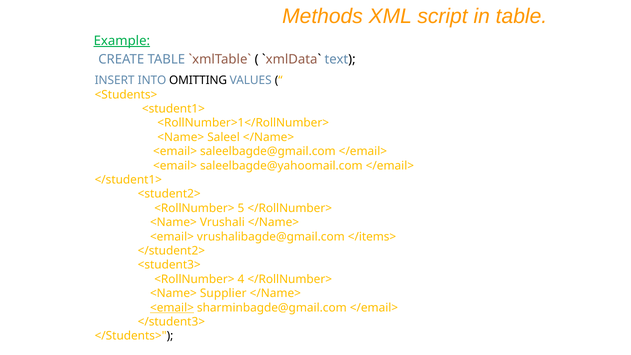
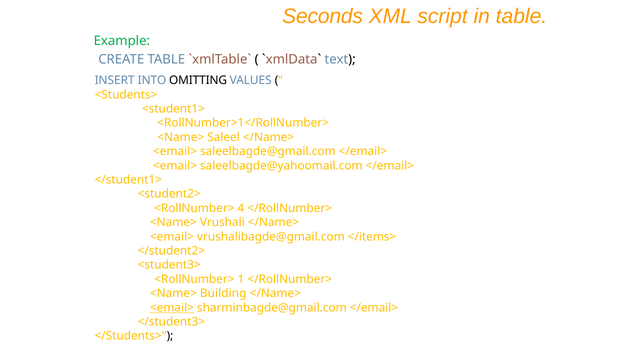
Methods: Methods -> Seconds
Example underline: present -> none
5: 5 -> 4
4: 4 -> 1
Supplier: Supplier -> Building
